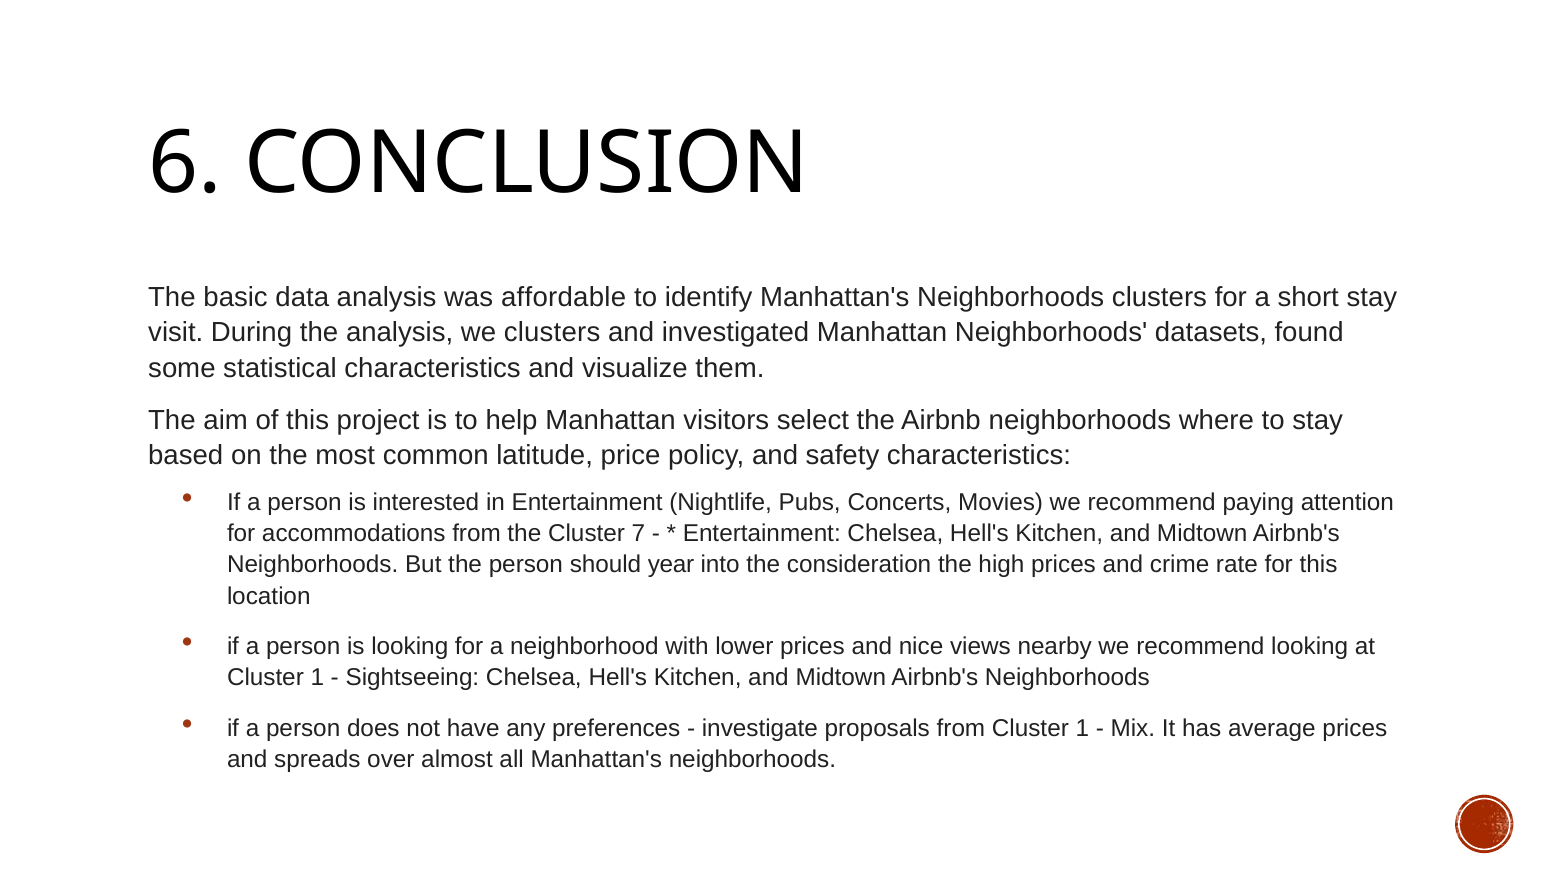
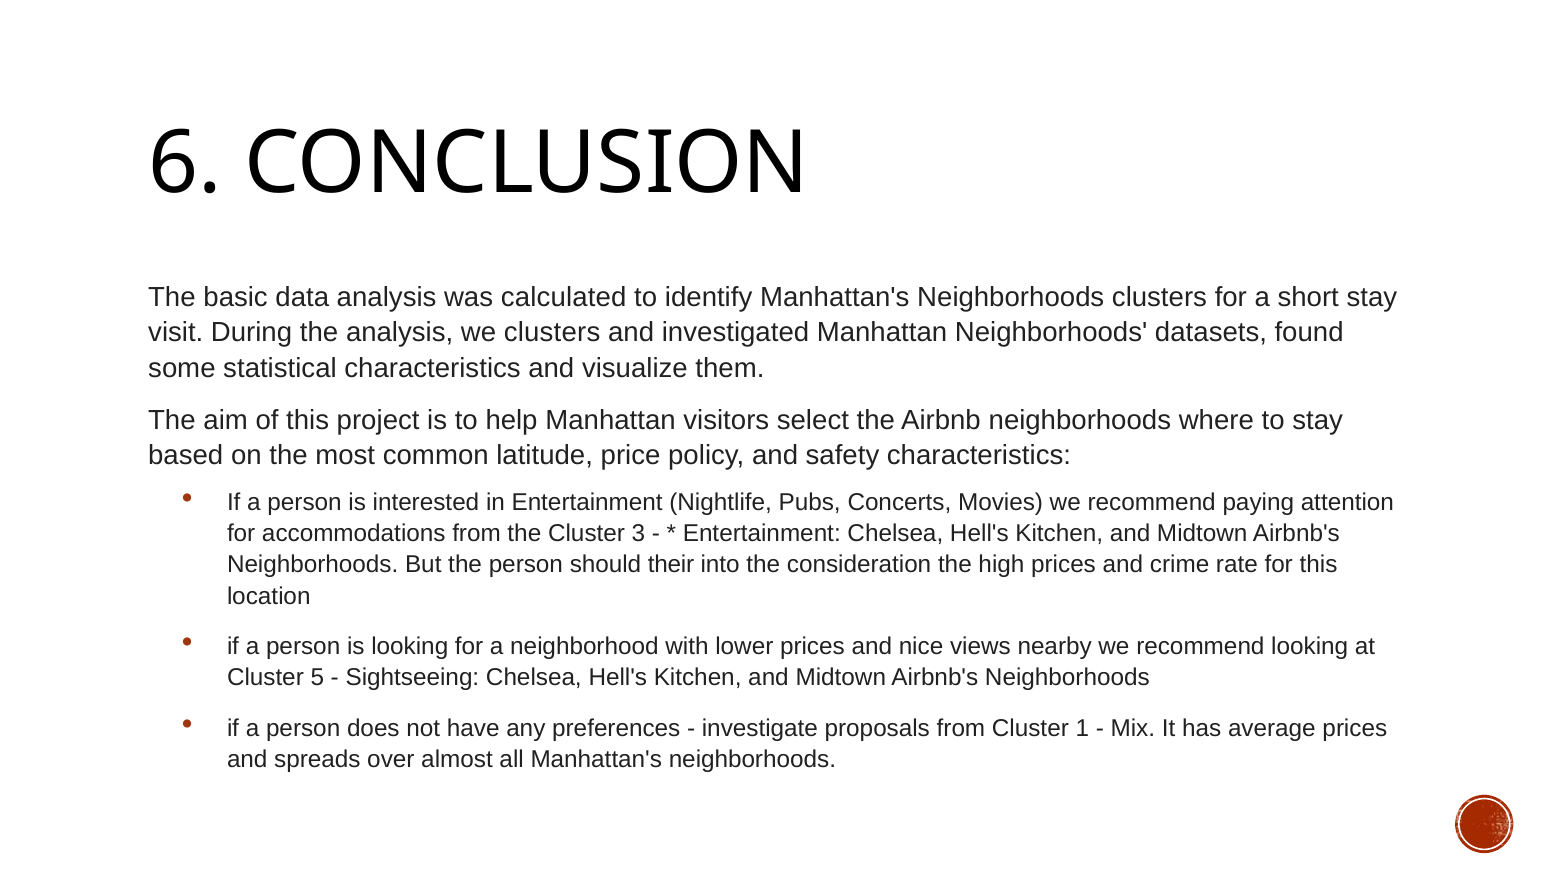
affordable: affordable -> calculated
7: 7 -> 3
year: year -> their
1 at (317, 678): 1 -> 5
